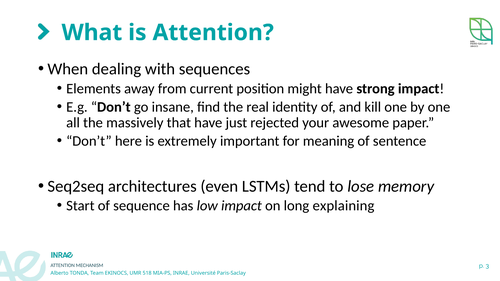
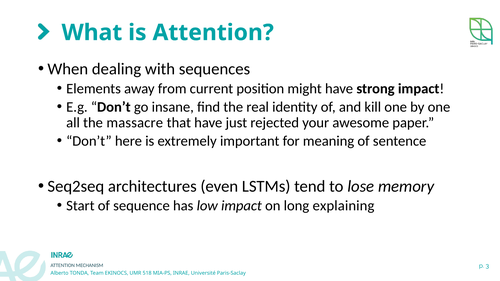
massively: massively -> massacre
